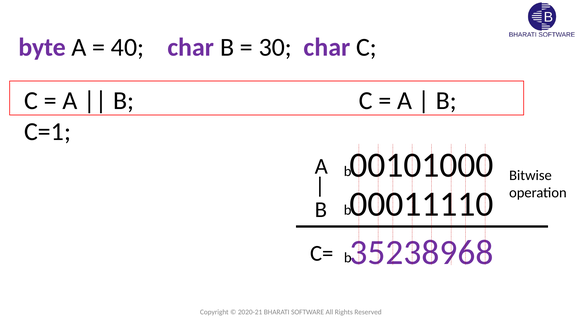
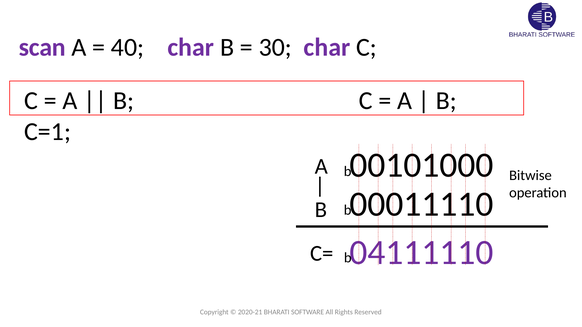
byte: byte -> scan
35238968: 35238968 -> 04111110
